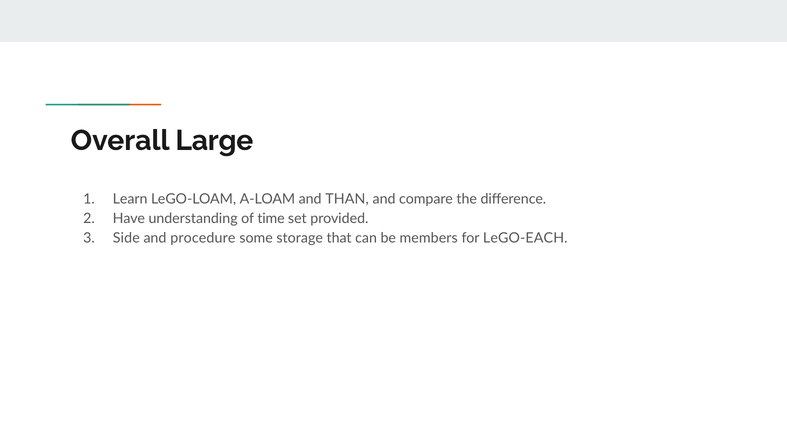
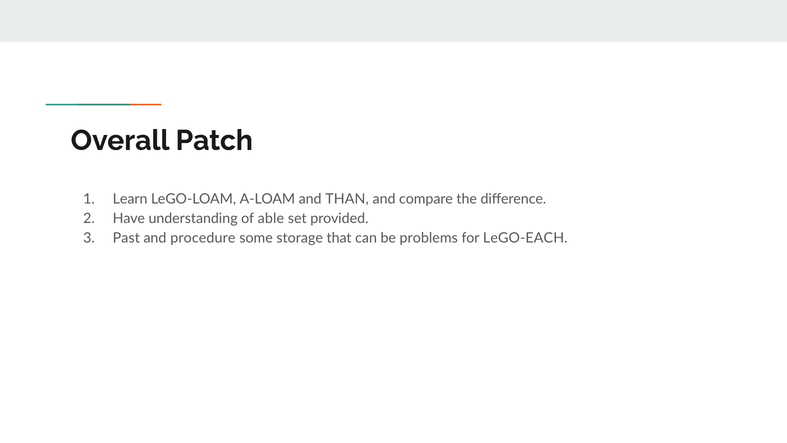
Large: Large -> Patch
time: time -> able
Side: Side -> Past
members: members -> problems
